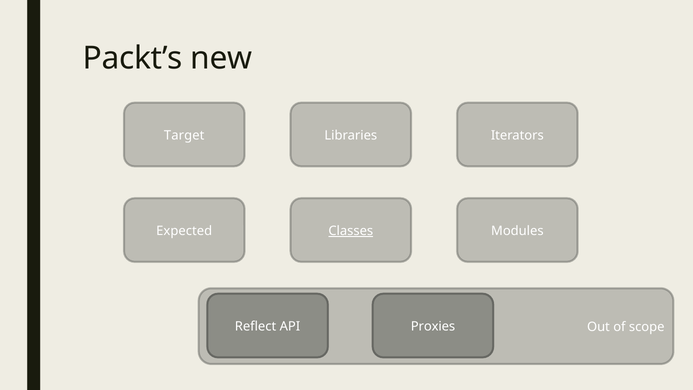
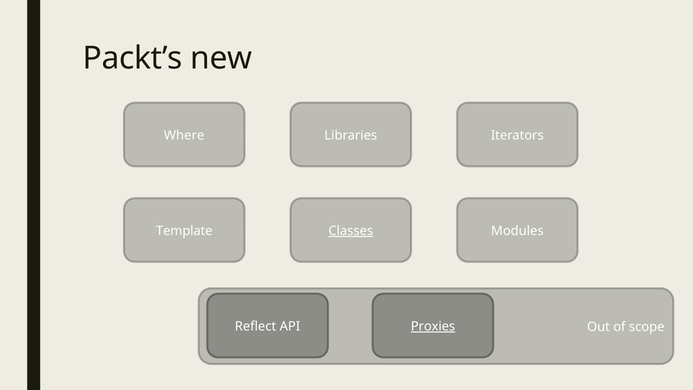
Target: Target -> Where
Expected: Expected -> Template
Proxies underline: none -> present
